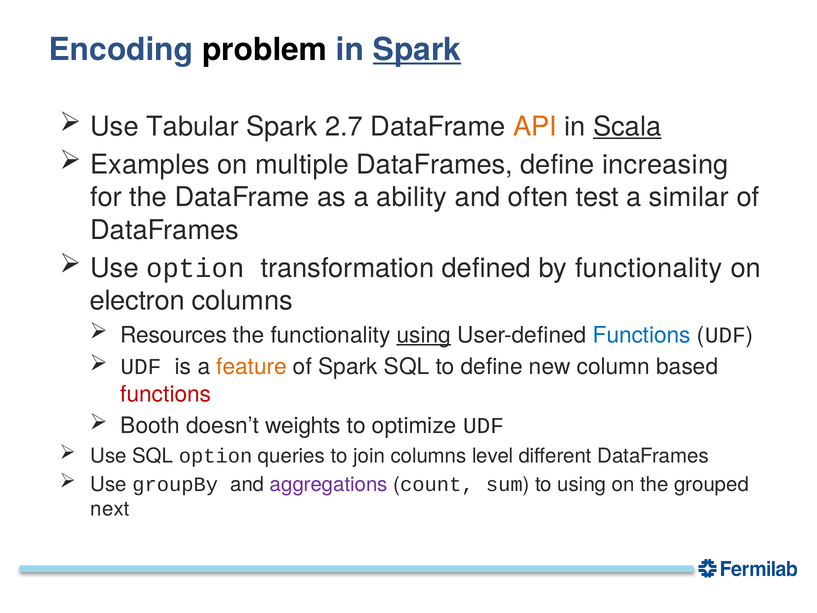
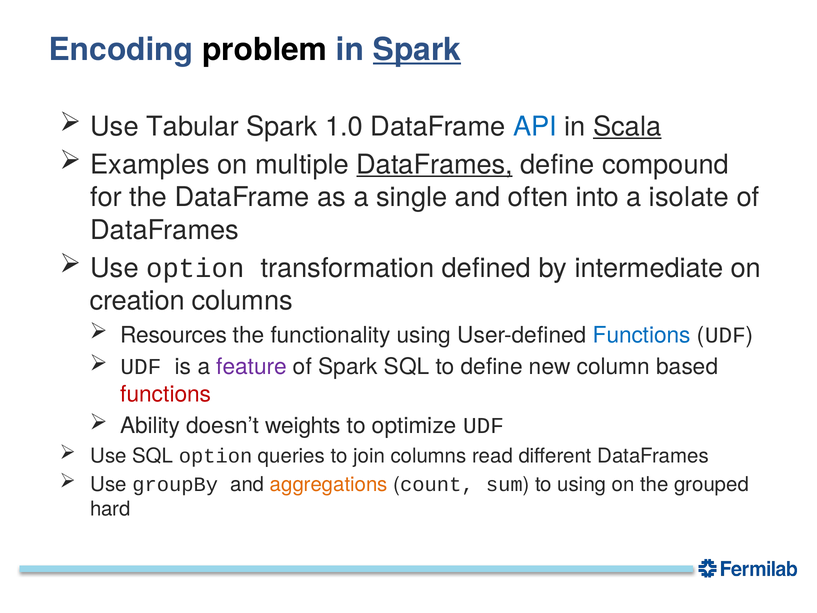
2.7: 2.7 -> 1.0
API colour: orange -> blue
DataFrames at (435, 165) underline: none -> present
increasing: increasing -> compound
ability: ability -> single
test: test -> into
similar: similar -> isolate
by functionality: functionality -> intermediate
electron: electron -> creation
using at (424, 335) underline: present -> none
feature colour: orange -> purple
Booth: Booth -> Ability
level: level -> read
aggregations colour: purple -> orange
next: next -> hard
